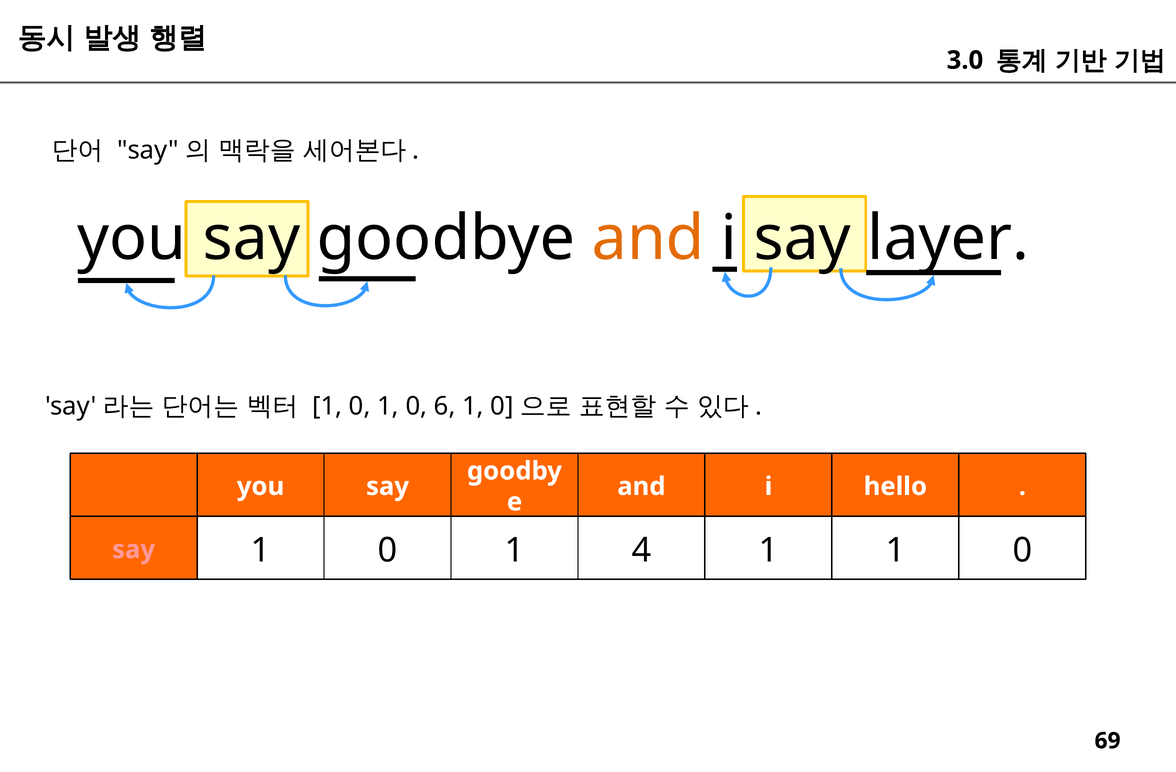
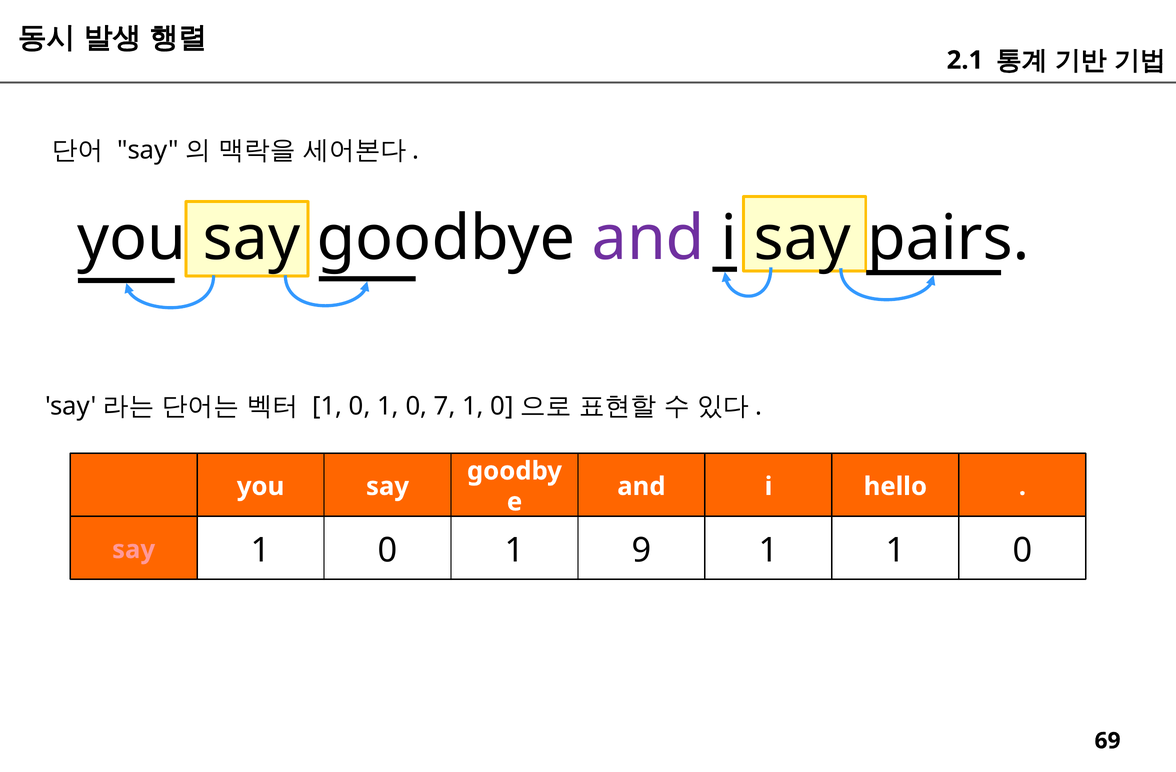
3.0: 3.0 -> 2.1
and at (648, 239) colour: orange -> purple
layer: layer -> pairs
6: 6 -> 7
4: 4 -> 9
